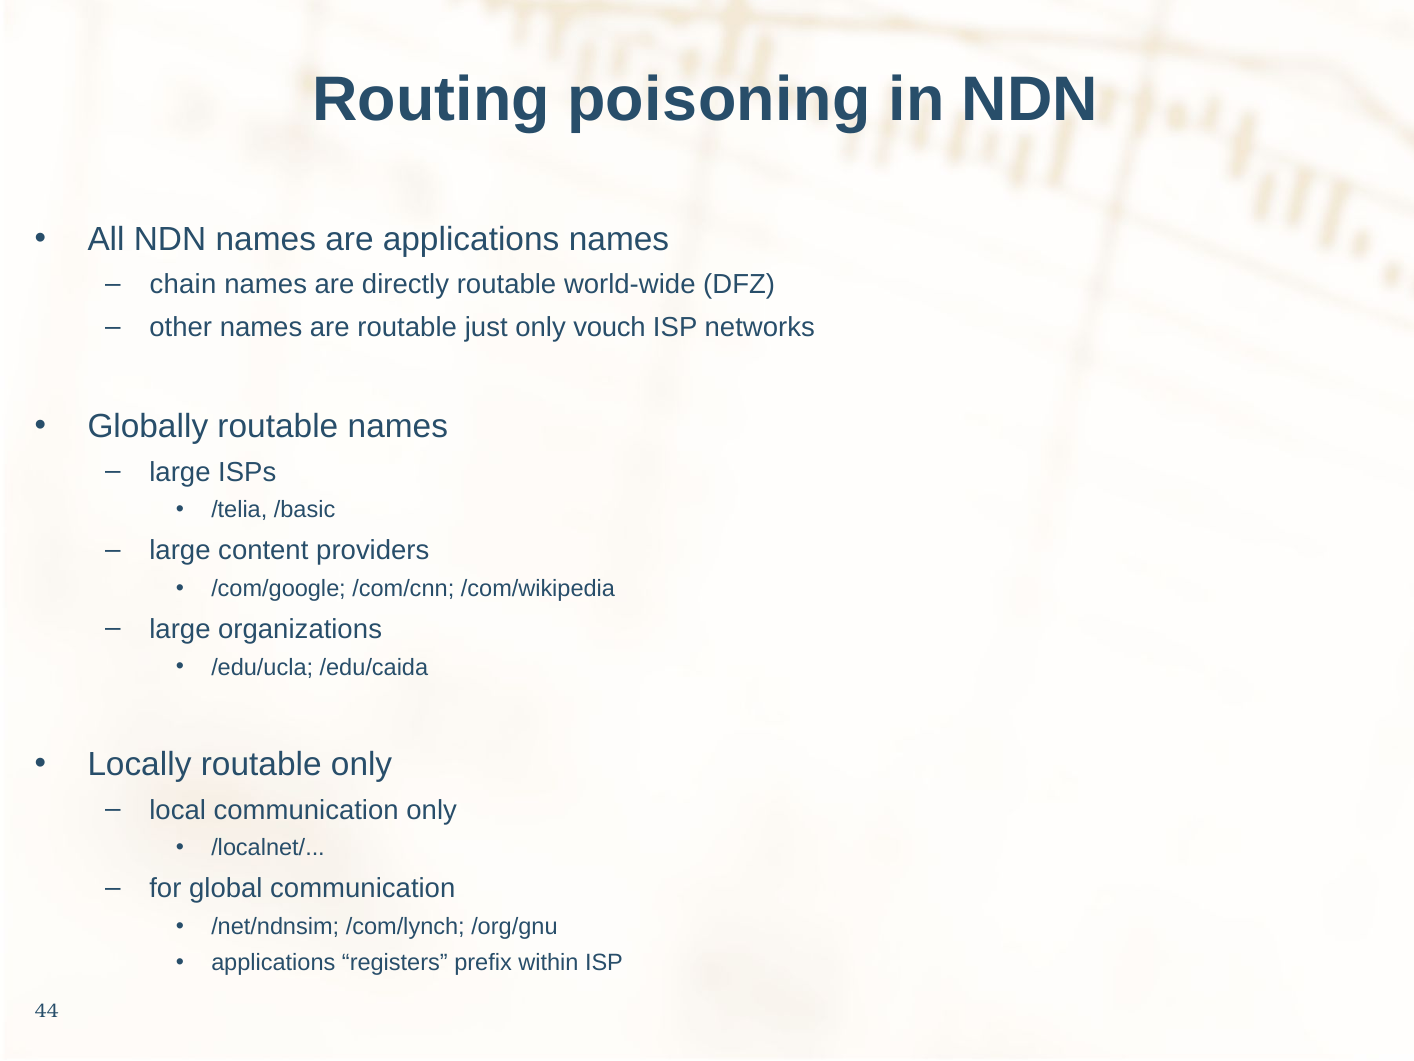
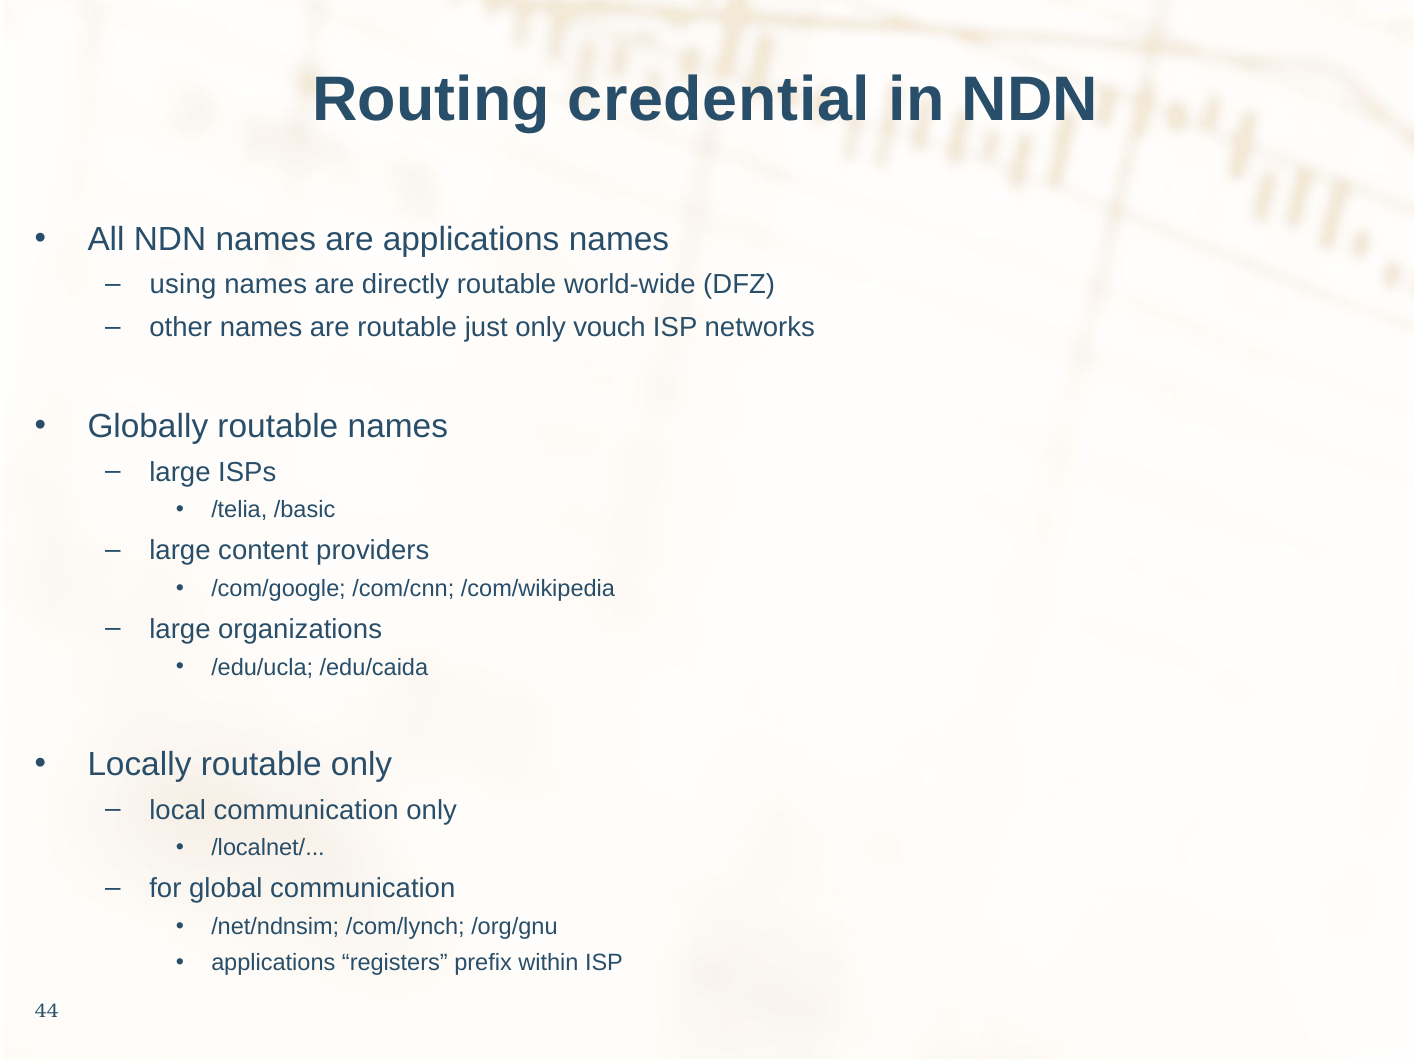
poisoning: poisoning -> credential
chain: chain -> using
